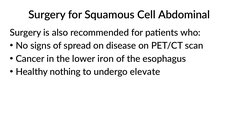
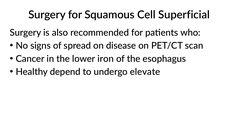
Abdominal: Abdominal -> Superficial
nothing: nothing -> depend
